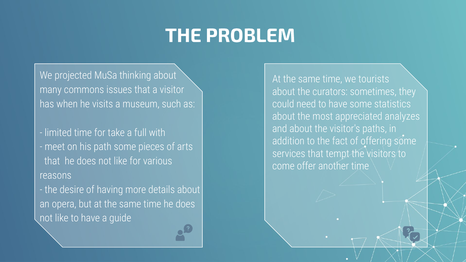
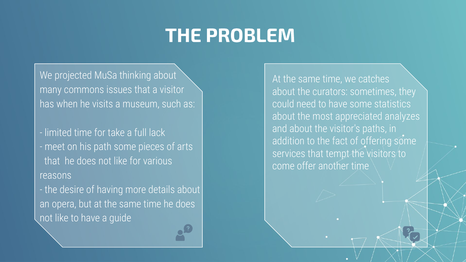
tourists: tourists -> catches
with: with -> lack
